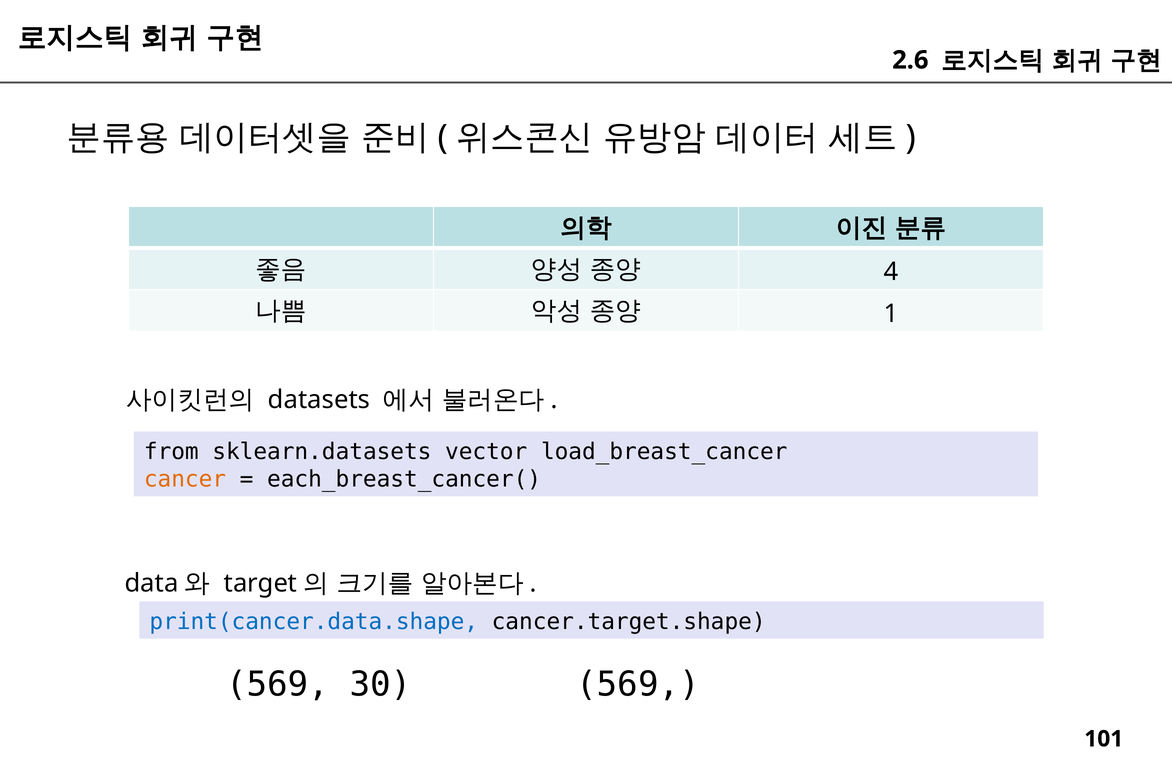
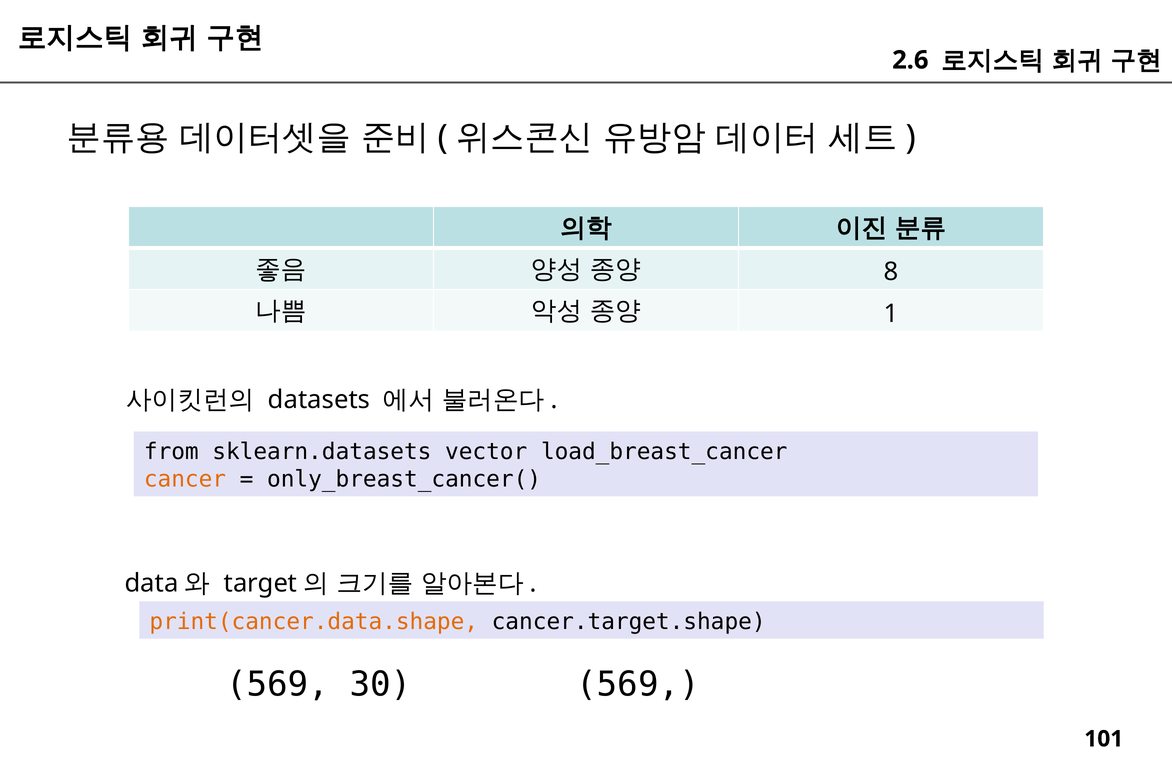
4: 4 -> 8
each_breast_cancer(: each_breast_cancer( -> only_breast_cancer(
print(cancer.data.shape colour: blue -> orange
